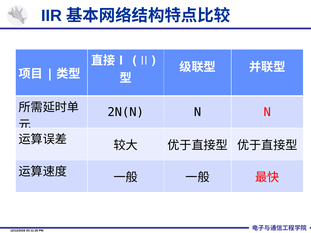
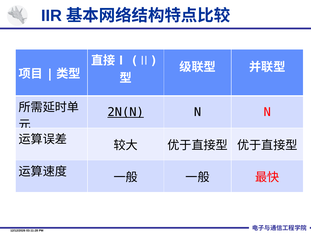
2N(N underline: none -> present
